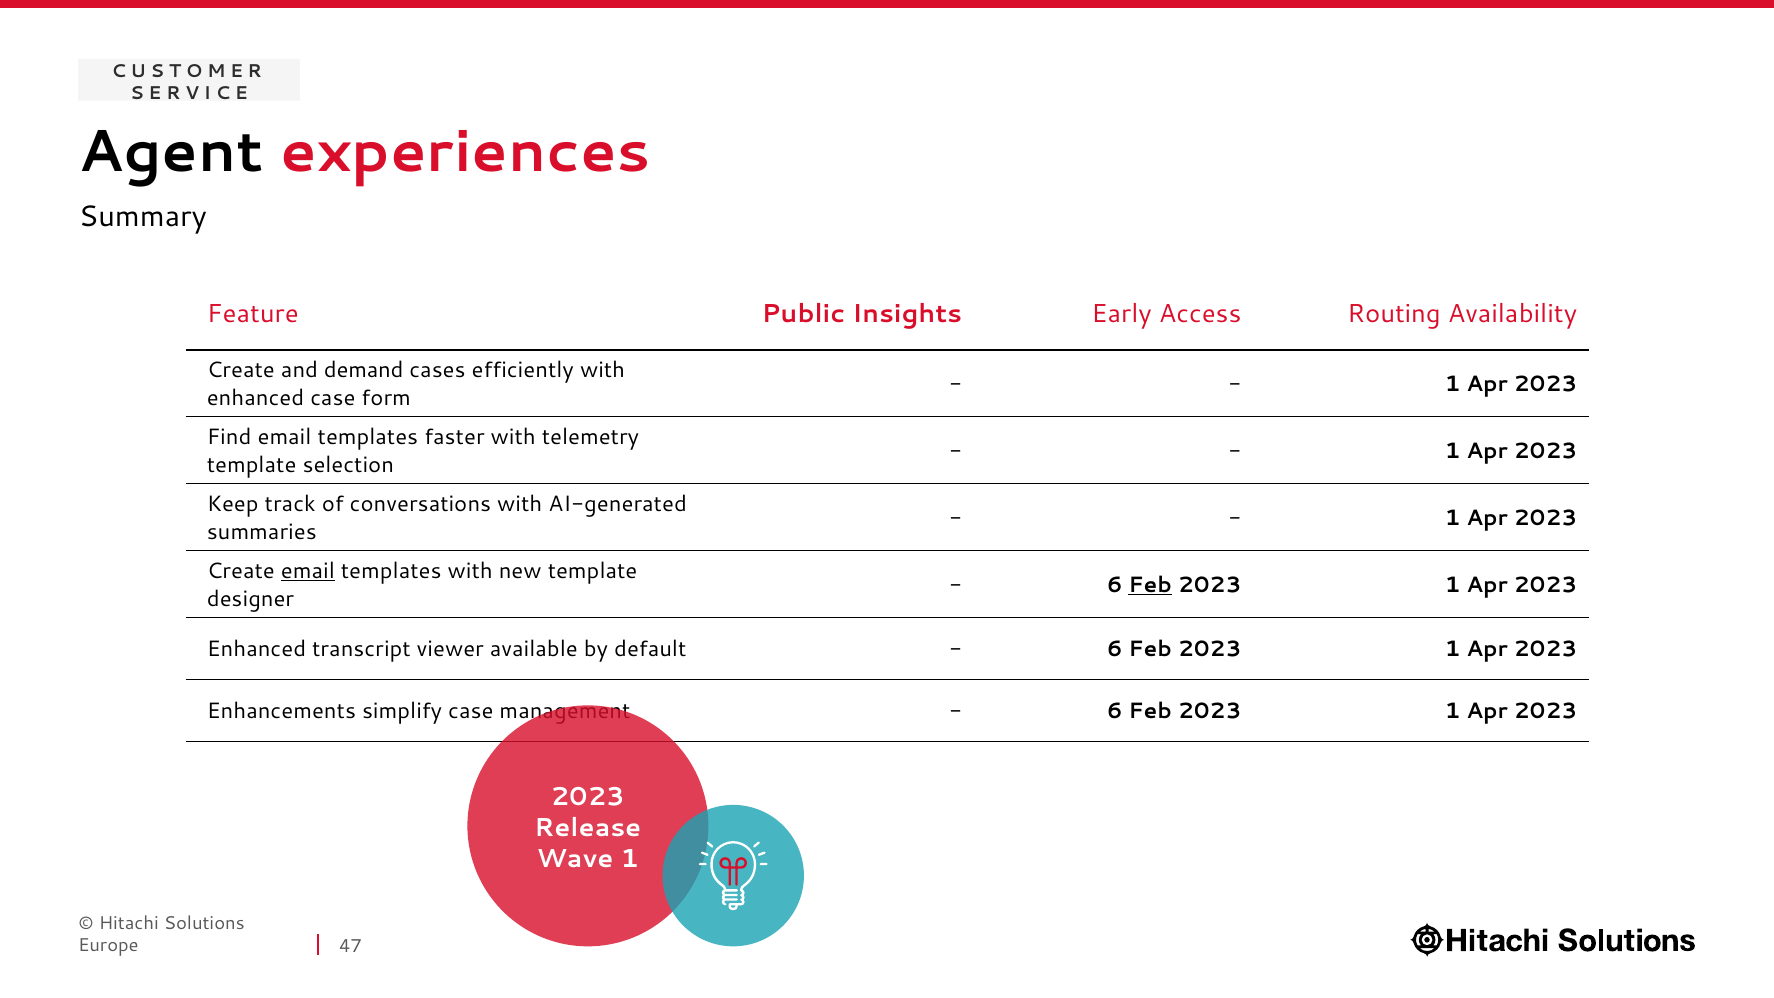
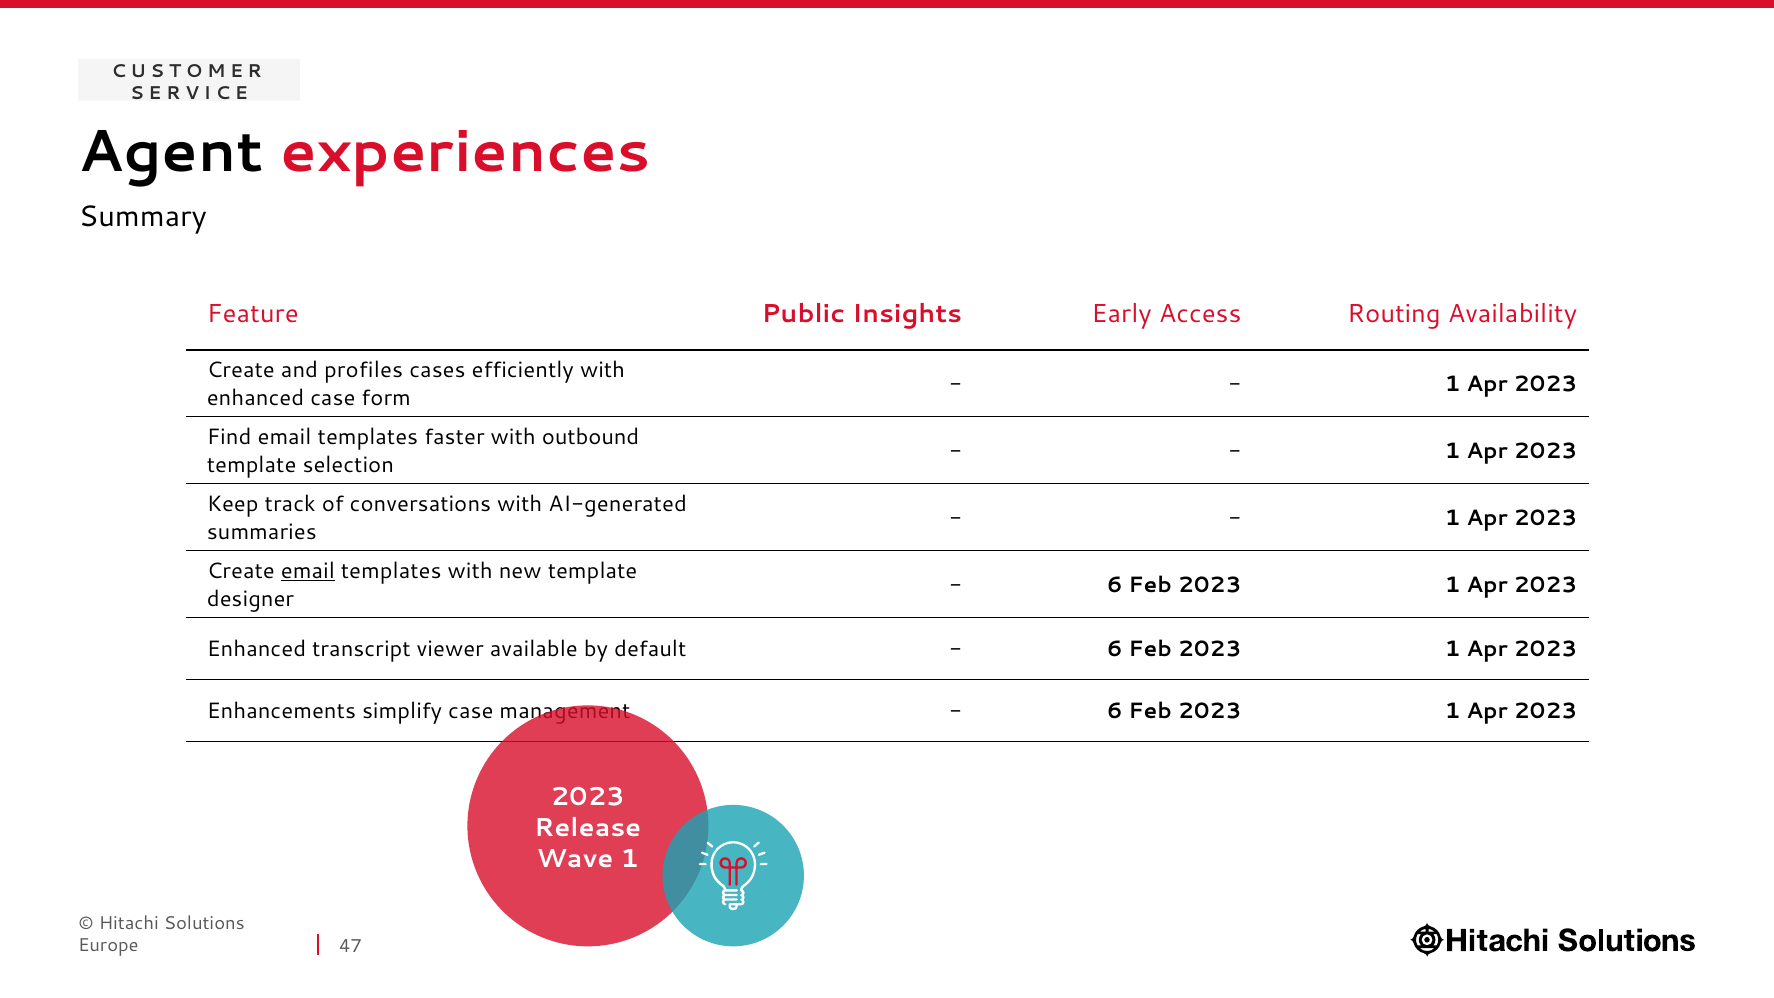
demand: demand -> profiles
telemetry: telemetry -> outbound
Feb at (1150, 585) underline: present -> none
